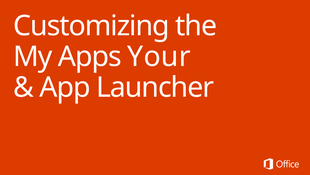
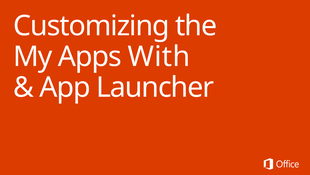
Your: Your -> With
